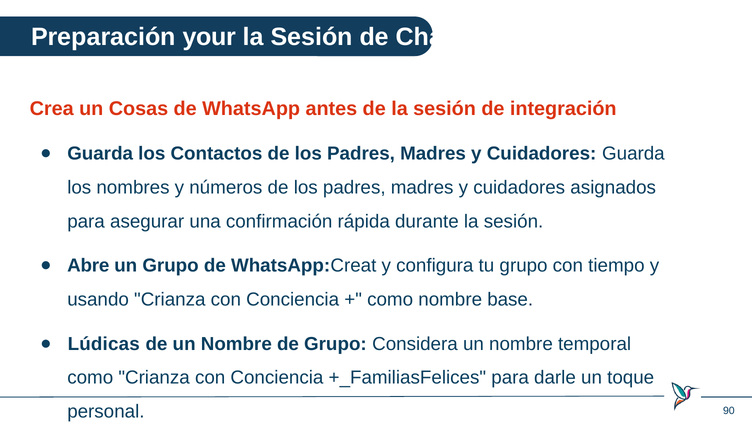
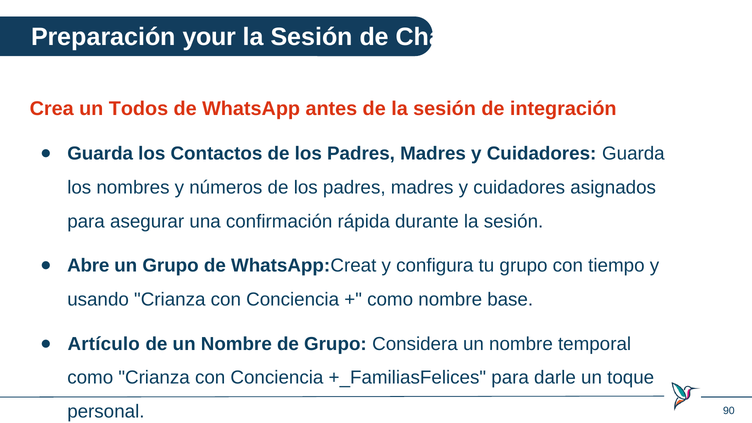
Cosas: Cosas -> Todos
Lúdicas: Lúdicas -> Artículo
